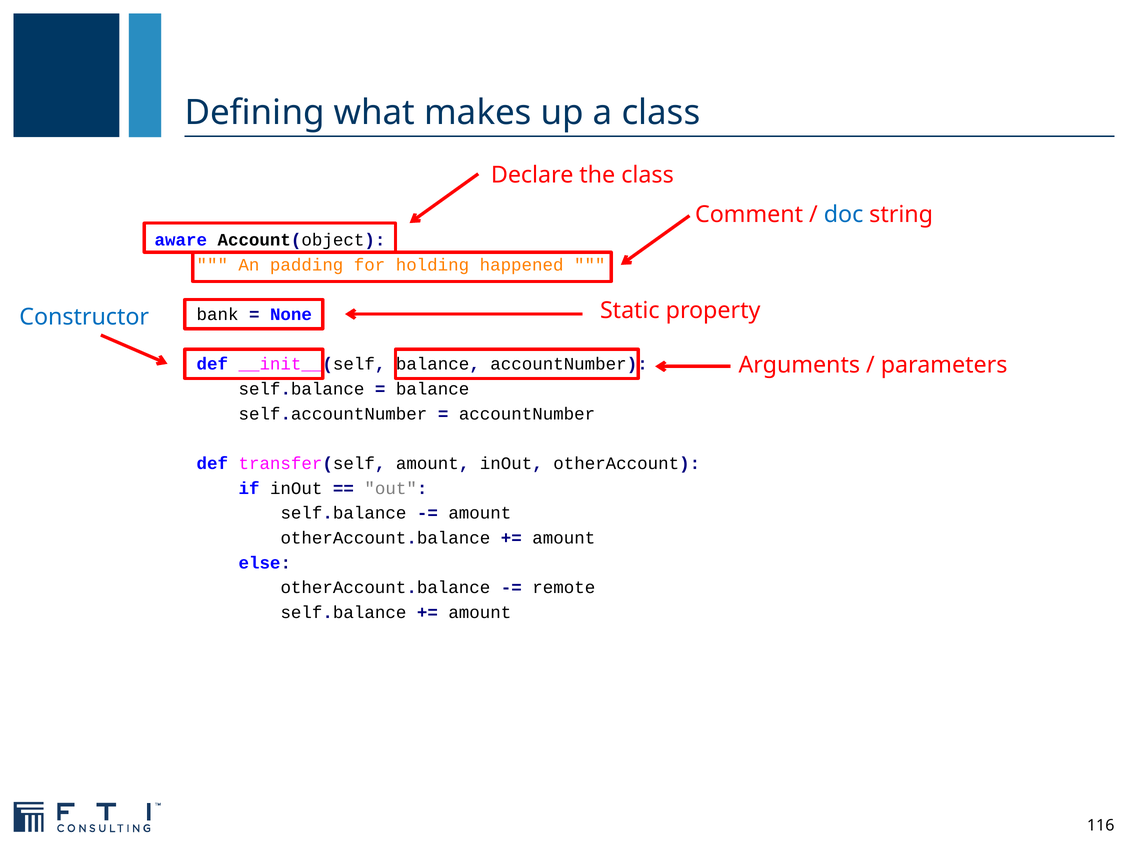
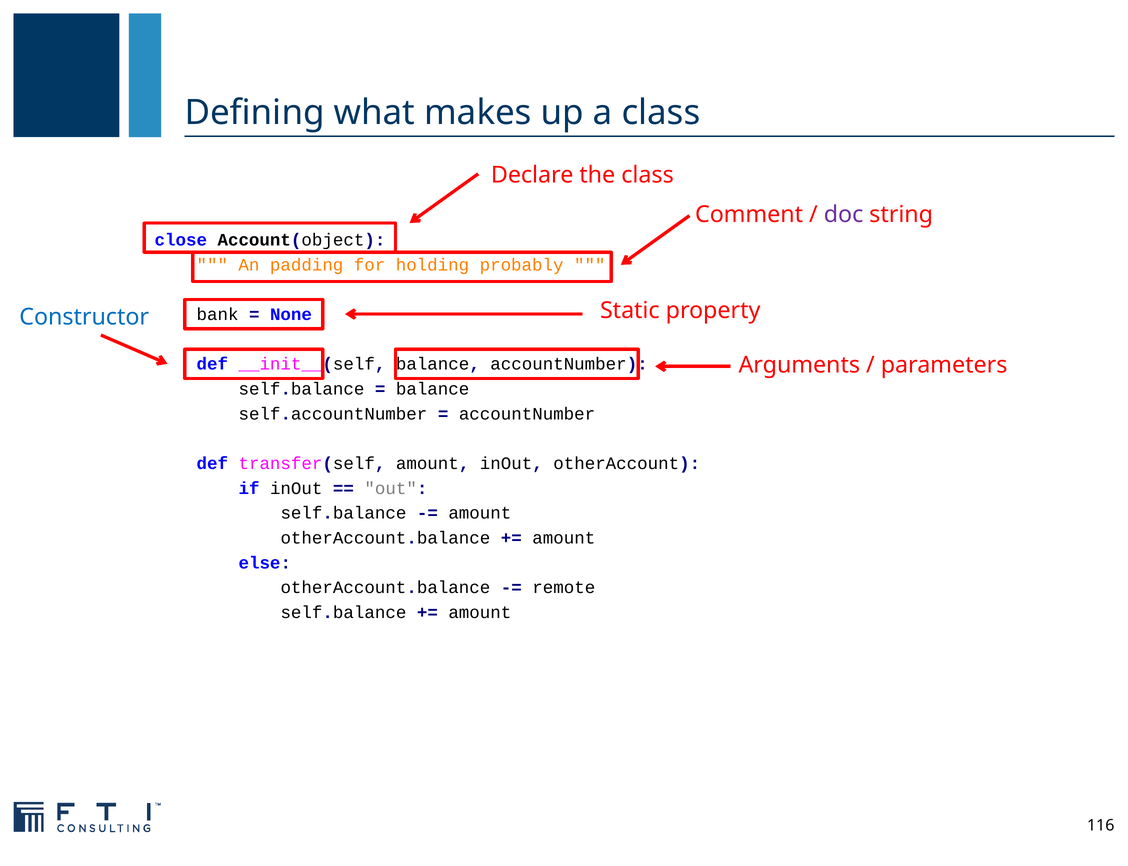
doc colour: blue -> purple
aware: aware -> close
happened: happened -> probably
